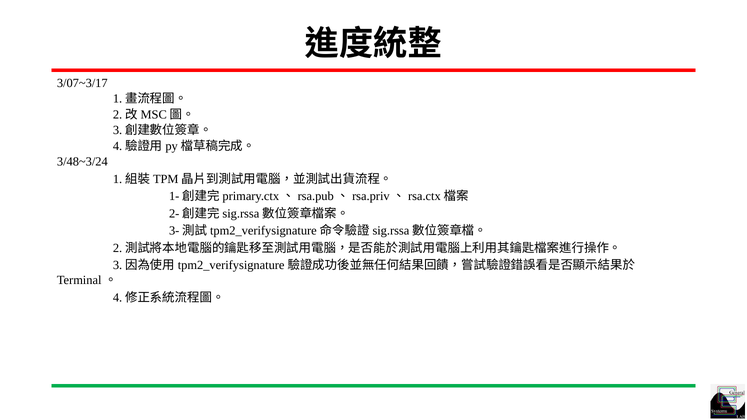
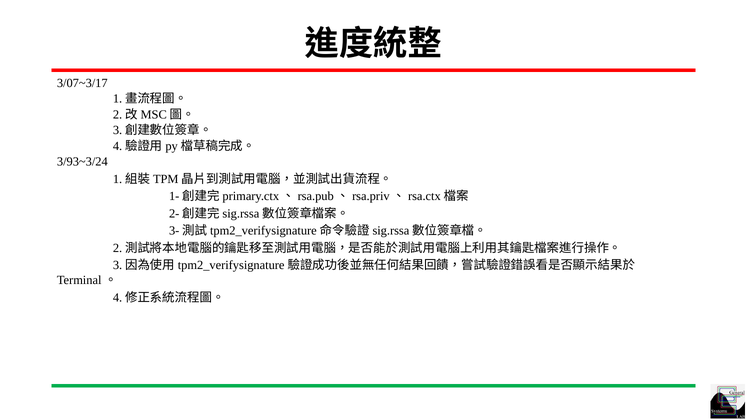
3/48~3/24: 3/48~3/24 -> 3/93~3/24
